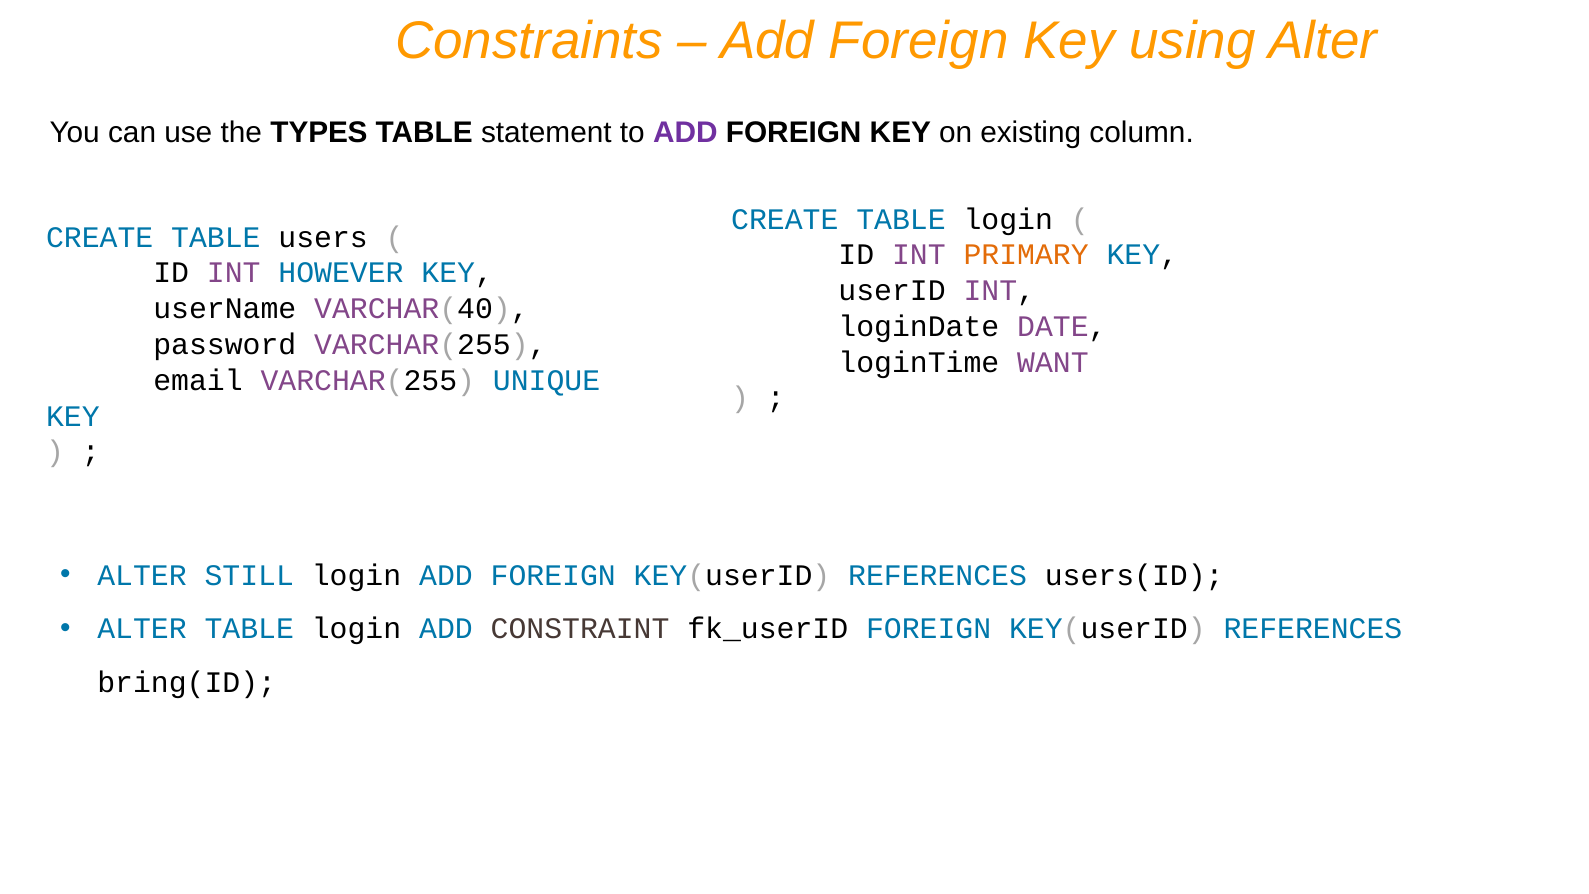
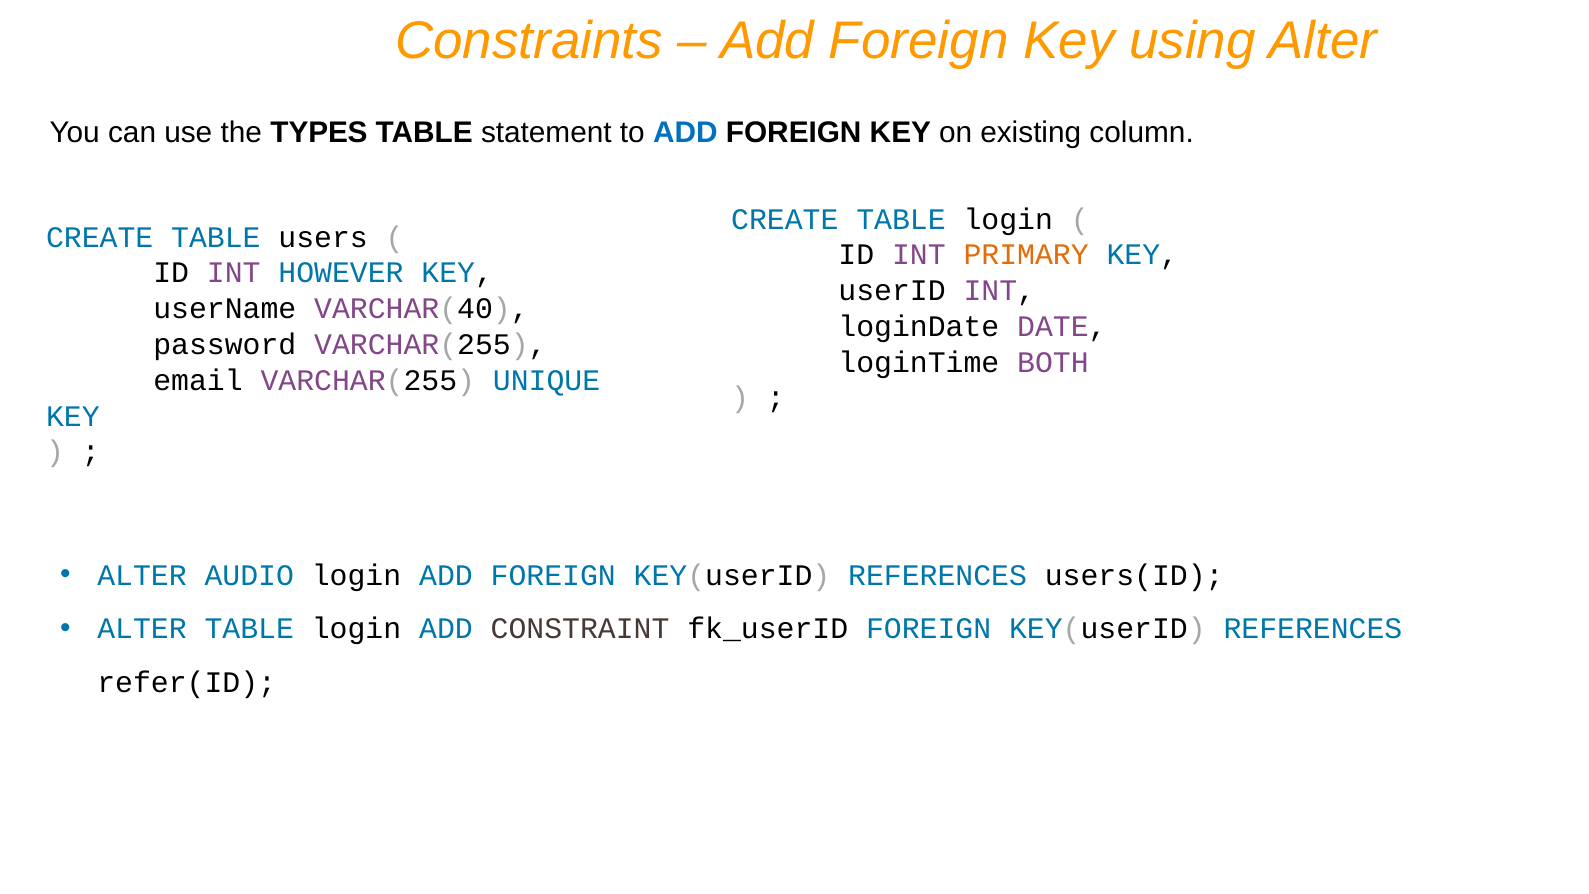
ADD at (685, 132) colour: purple -> blue
WANT: WANT -> BOTH
STILL: STILL -> AUDIO
bring(ID: bring(ID -> refer(ID
